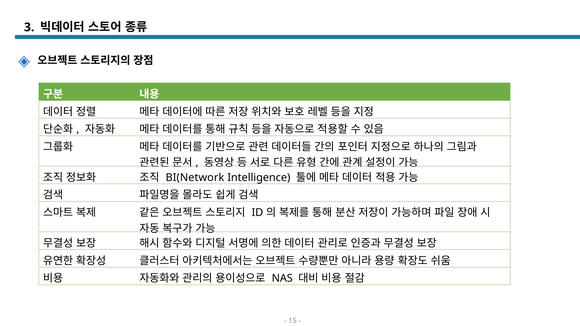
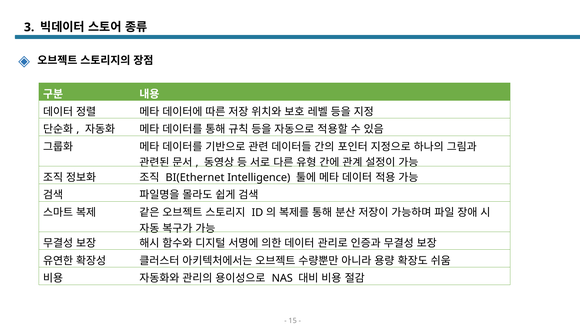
BI(Network: BI(Network -> BI(Ethernet
